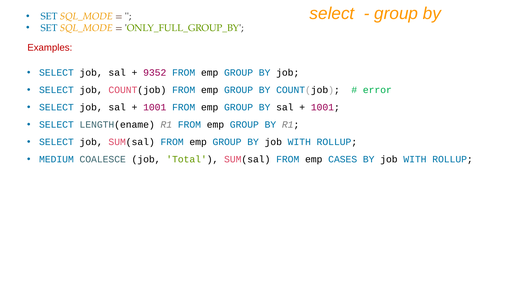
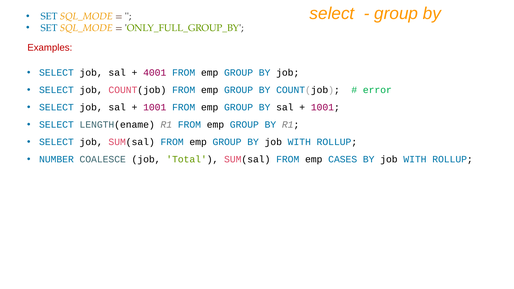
9352: 9352 -> 4001
MEDIUM: MEDIUM -> NUMBER
